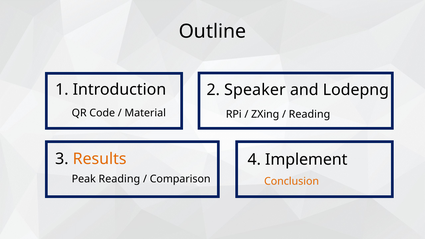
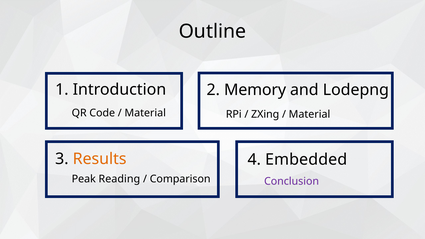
Speaker: Speaker -> Memory
Reading at (310, 114): Reading -> Material
Implement: Implement -> Embedded
Conclusion colour: orange -> purple
